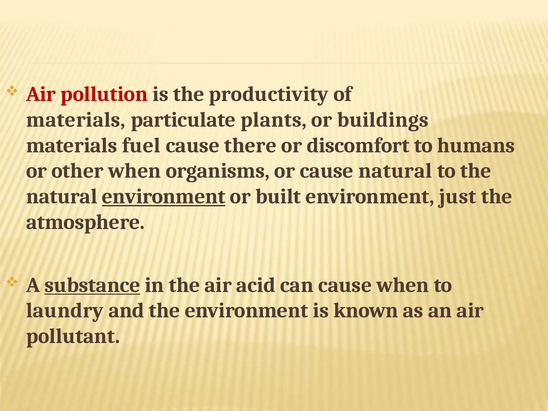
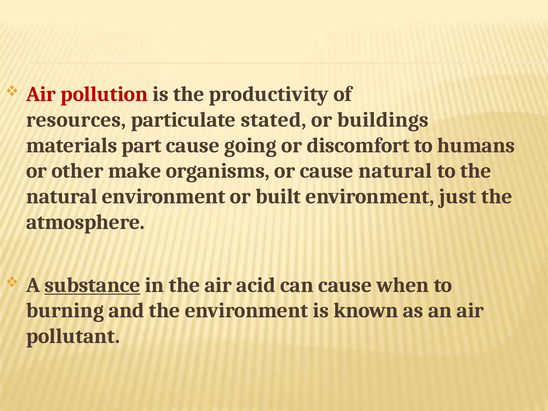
materials at (76, 120): materials -> resources
plants: plants -> stated
fuel: fuel -> part
there: there -> going
other when: when -> make
environment at (164, 196) underline: present -> none
laundry: laundry -> burning
